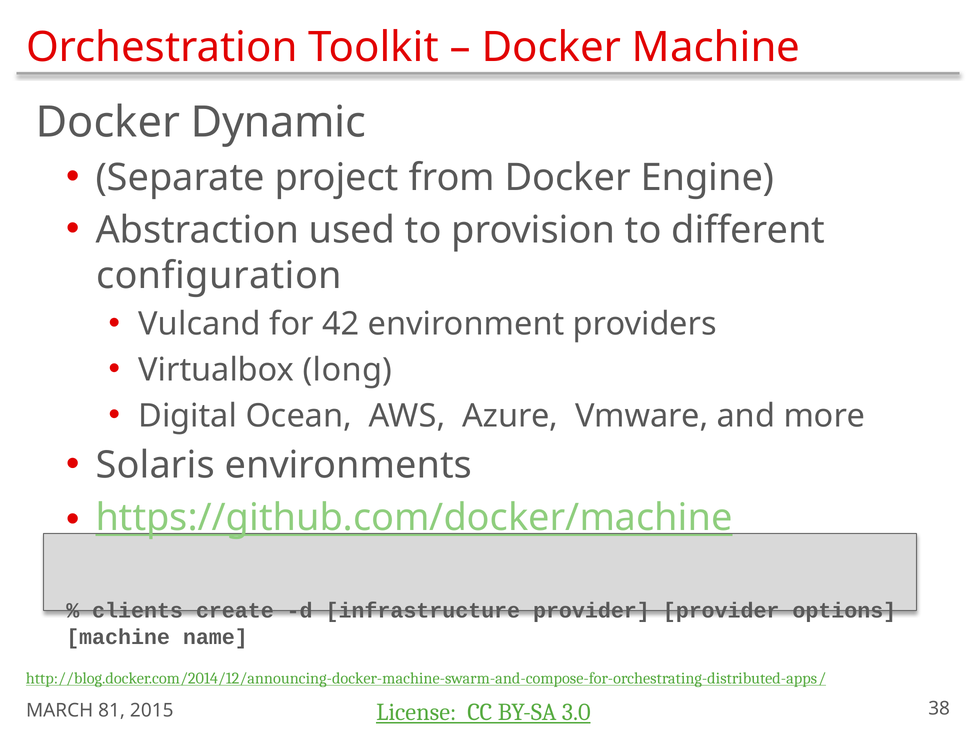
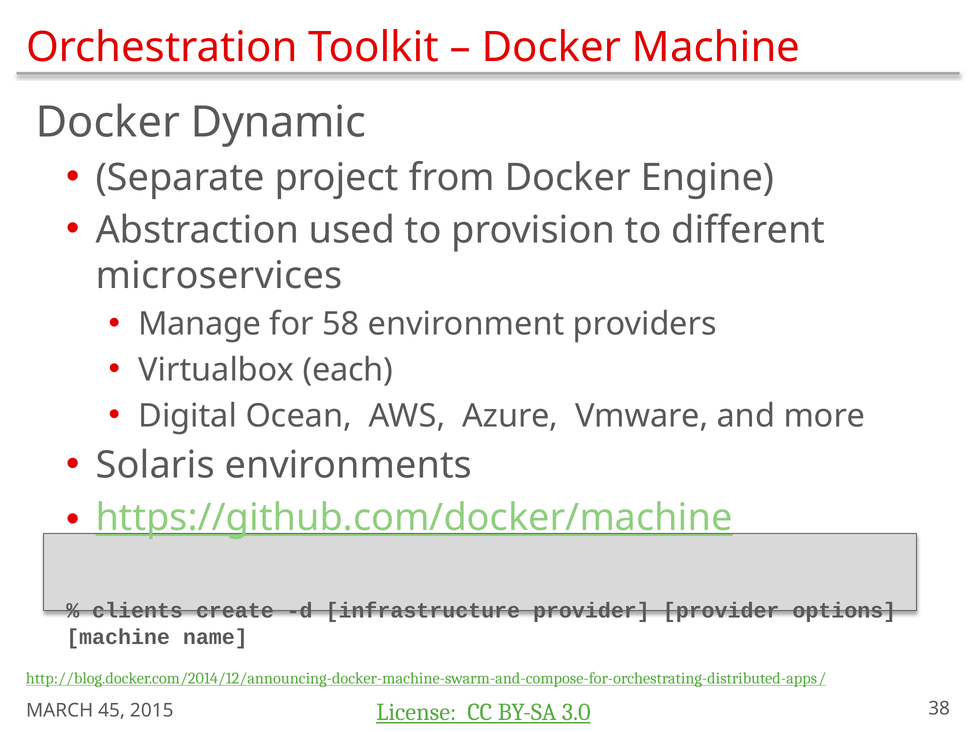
configuration: configuration -> microservices
Vulcand: Vulcand -> Manage
42: 42 -> 58
long: long -> each
81: 81 -> 45
